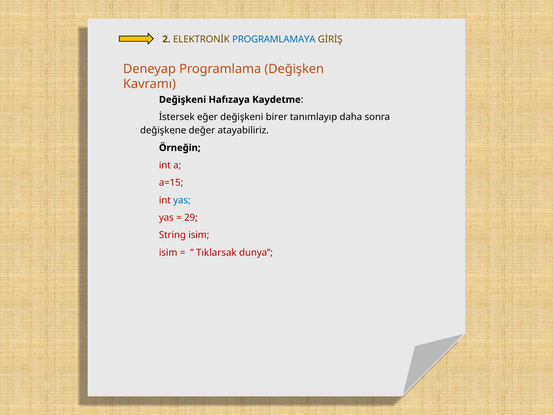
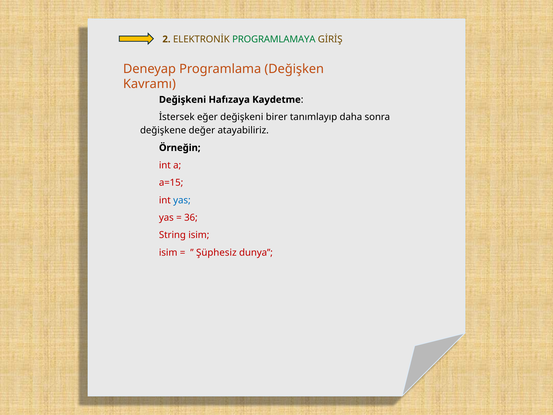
PROGRAMLAMAYA colour: blue -> green
29: 29 -> 36
Tıklarsak: Tıklarsak -> Şüphesiz
